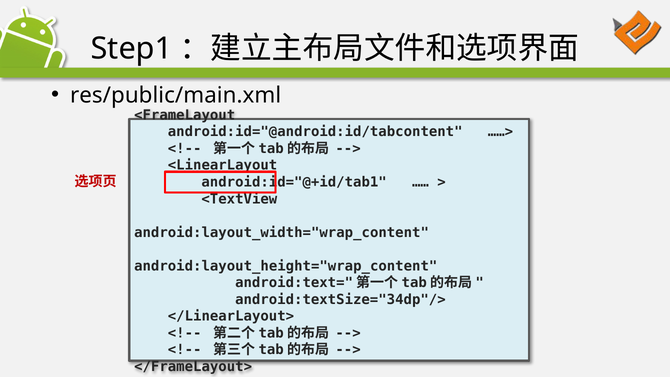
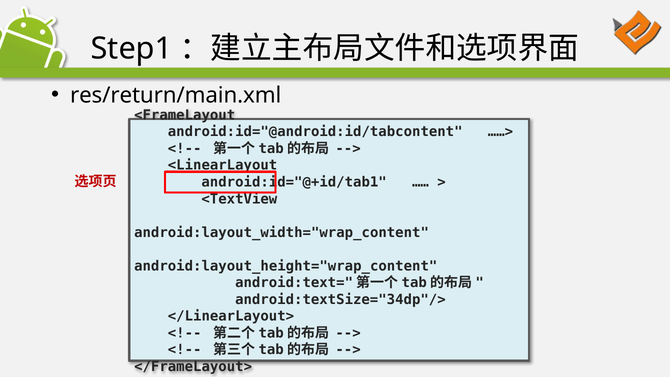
res/public/main.xml: res/public/main.xml -> res/return/main.xml
